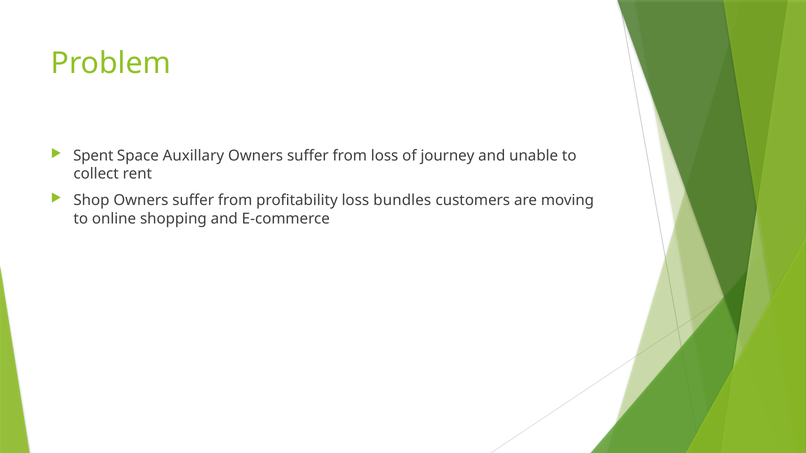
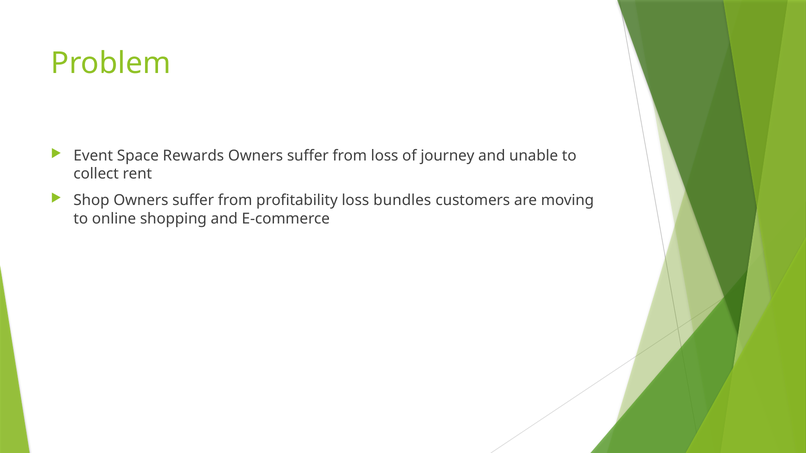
Spent: Spent -> Event
Auxillary: Auxillary -> Rewards
